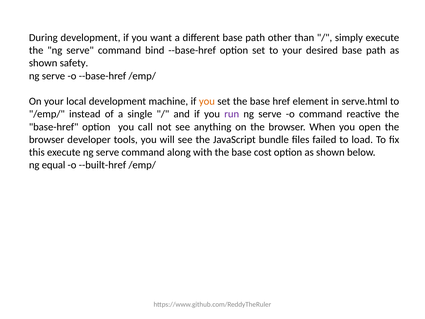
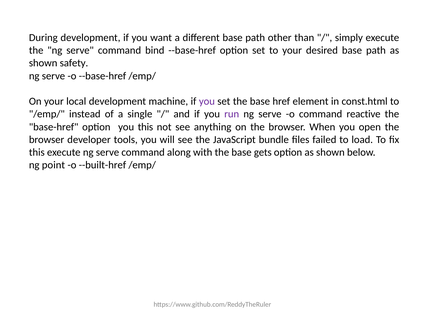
you at (207, 101) colour: orange -> purple
serve.html: serve.html -> const.html
you call: call -> this
cost: cost -> gets
equal: equal -> point
